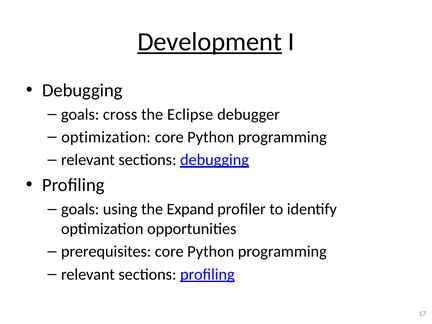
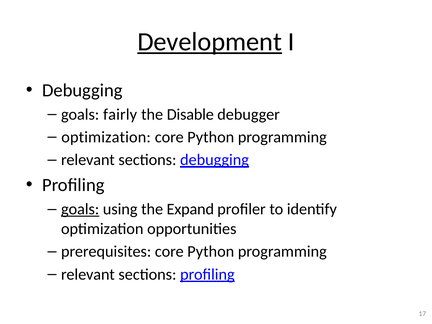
cross: cross -> fairly
Eclipse: Eclipse -> Disable
goals at (80, 209) underline: none -> present
